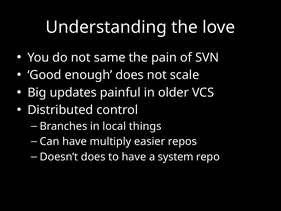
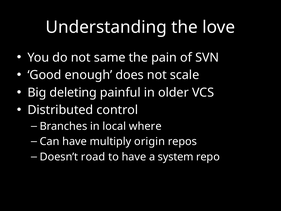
updates: updates -> deleting
things: things -> where
easier: easier -> origin
Doesn’t does: does -> road
